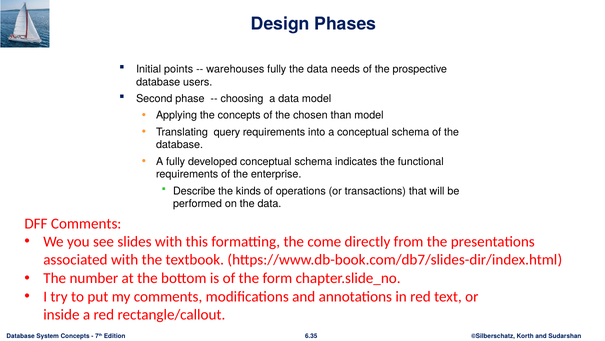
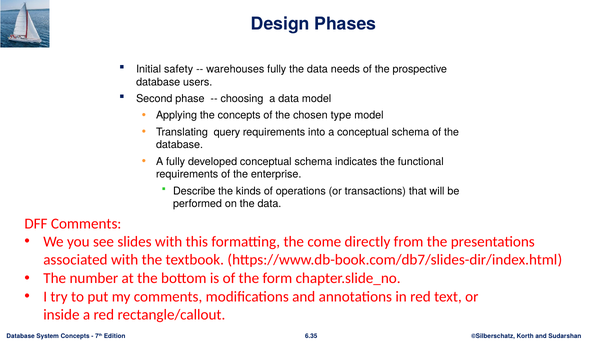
points: points -> safety
than: than -> type
